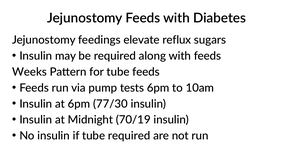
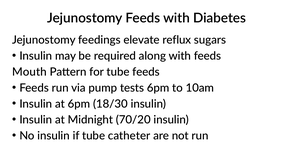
Weeks: Weeks -> Mouth
77/30: 77/30 -> 18/30
70/19: 70/19 -> 70/20
tube required: required -> catheter
